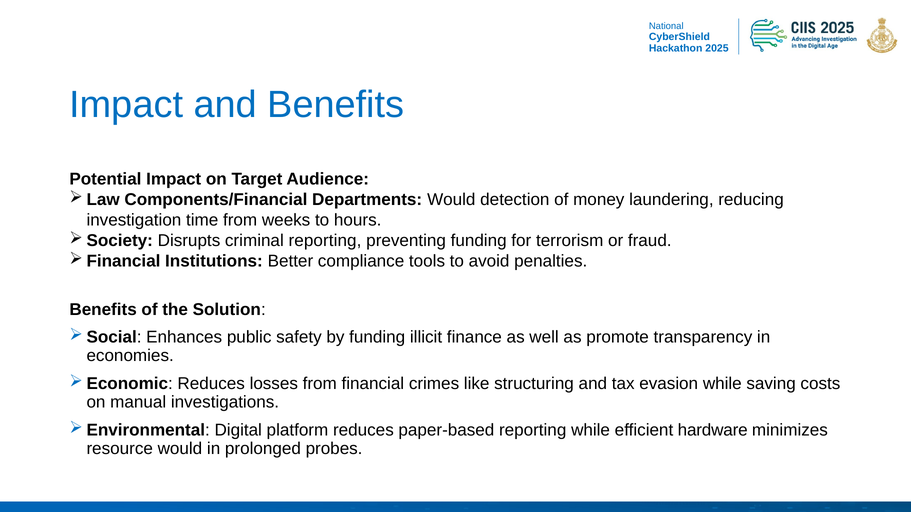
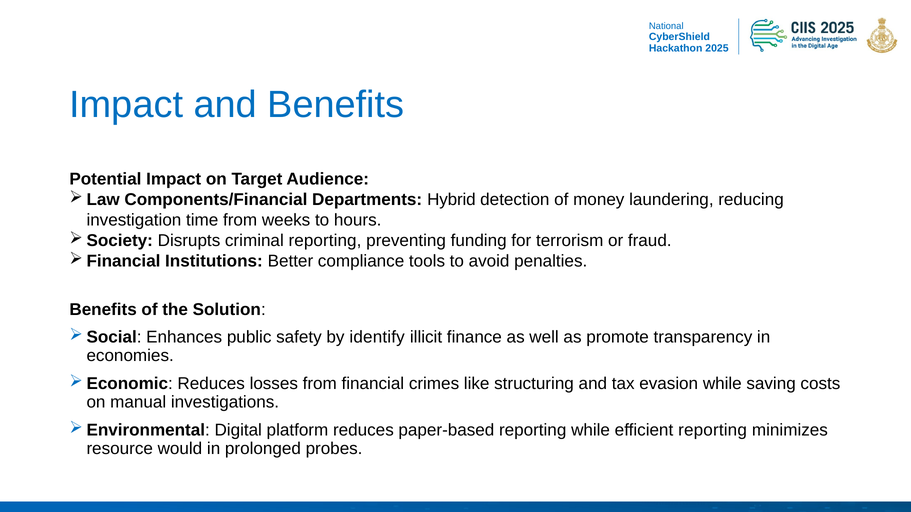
Departments Would: Would -> Hybrid
by funding: funding -> identify
efficient hardware: hardware -> reporting
